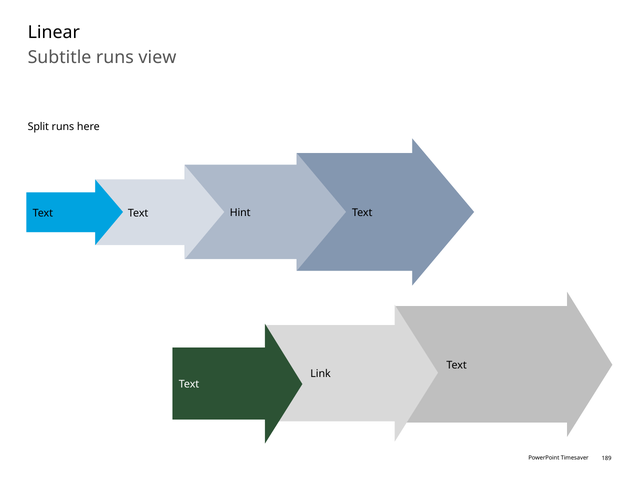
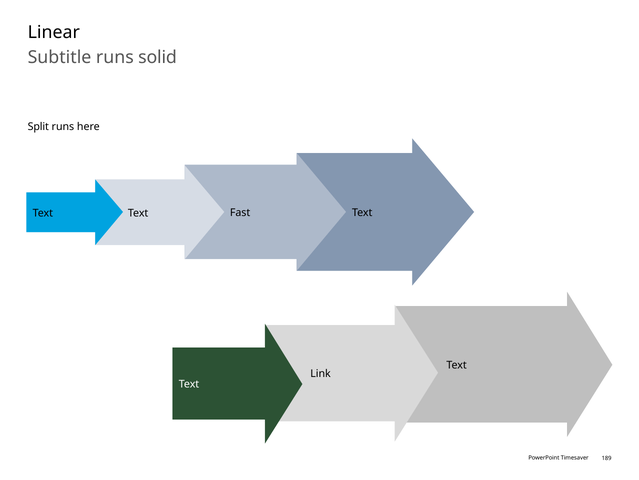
view: view -> solid
Hint: Hint -> Fast
